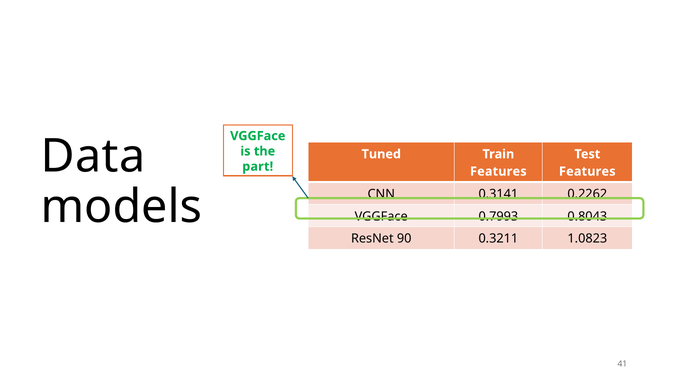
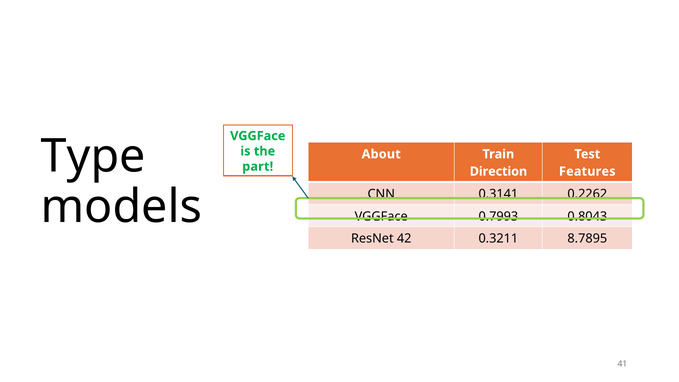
Data: Data -> Type
Tuned: Tuned -> About
Features at (498, 171): Features -> Direction
90: 90 -> 42
1.0823: 1.0823 -> 8.7895
